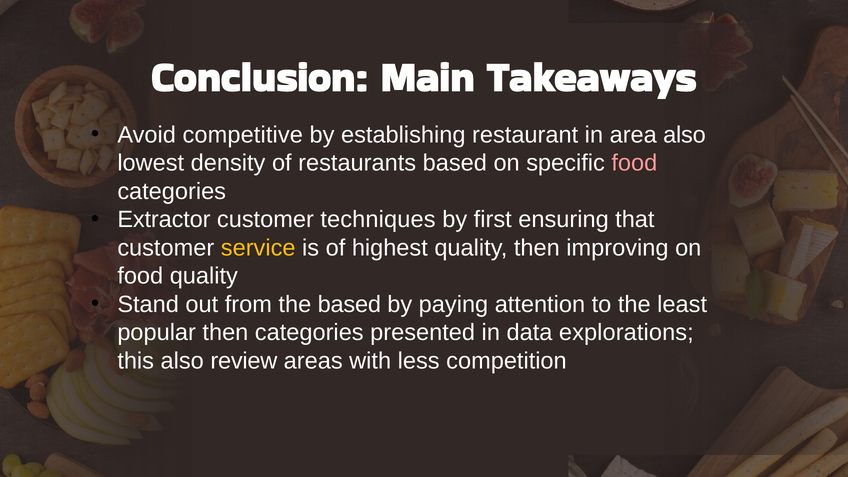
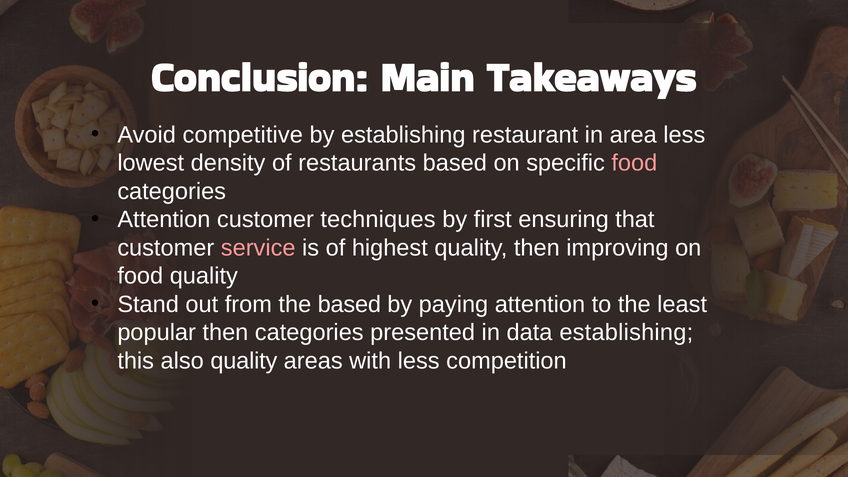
area also: also -> less
Extractor at (164, 220): Extractor -> Attention
service colour: yellow -> pink
data explorations: explorations -> establishing
also review: review -> quality
